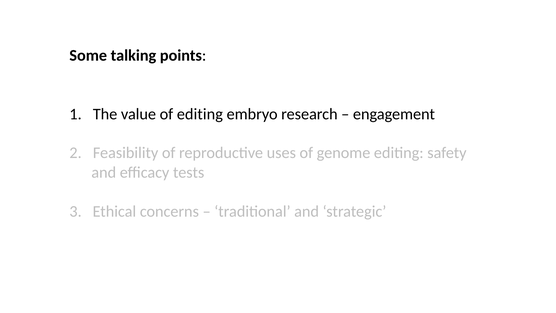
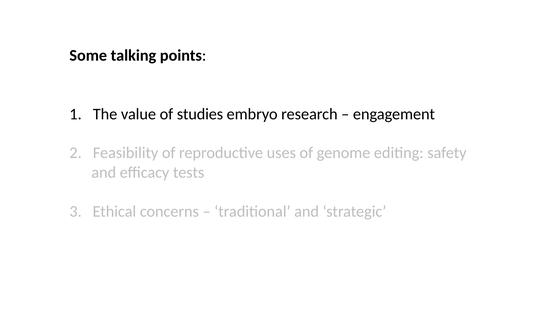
of editing: editing -> studies
